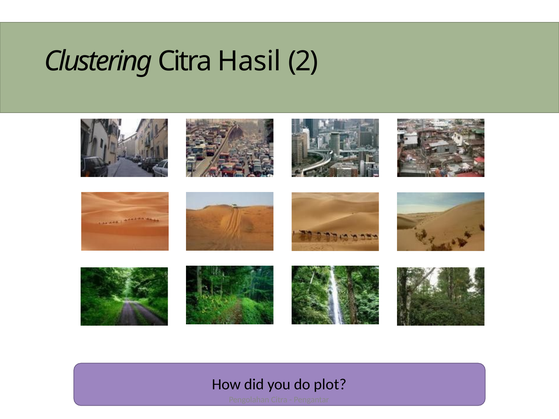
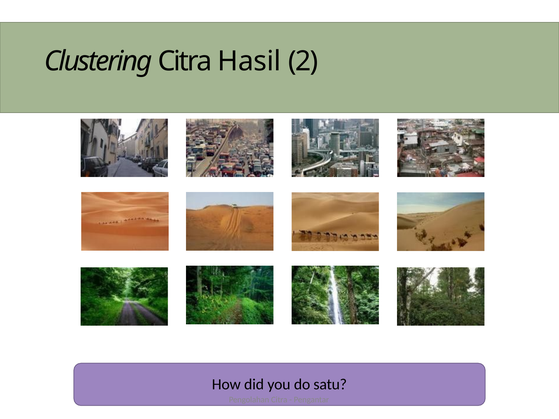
plot: plot -> satu
